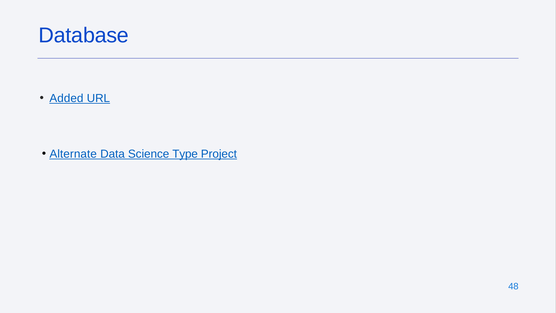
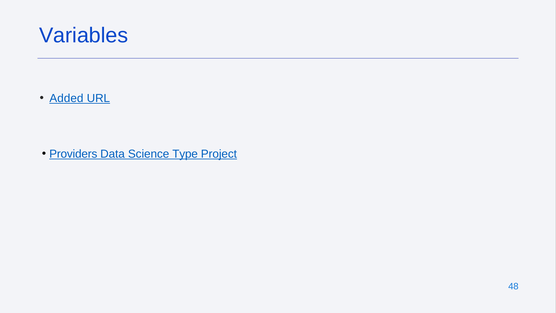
Database: Database -> Variables
Alternate: Alternate -> Providers
